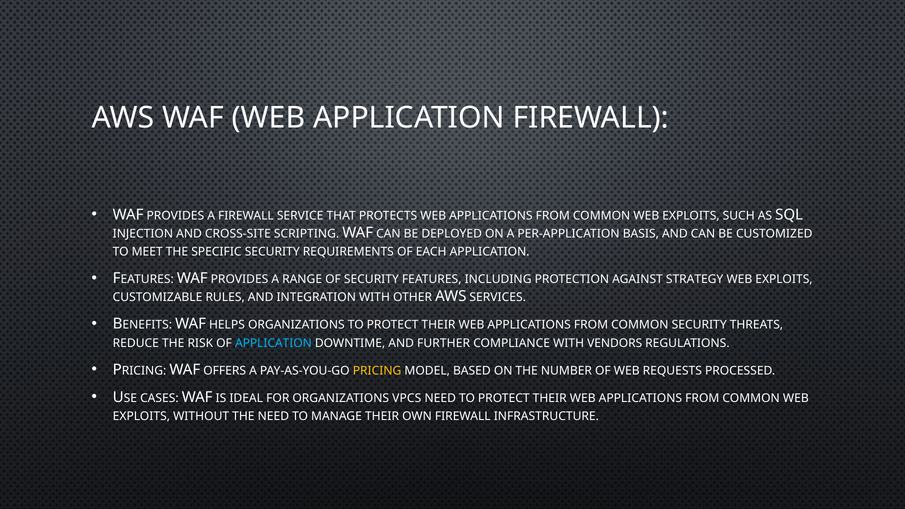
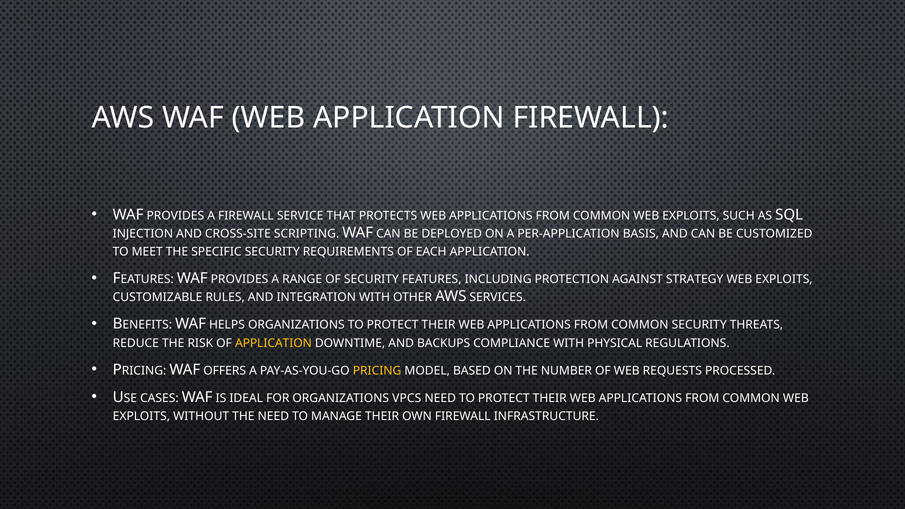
APPLICATION at (273, 343) colour: light blue -> yellow
FURTHER: FURTHER -> BACKUPS
VENDORS: VENDORS -> PHYSICAL
